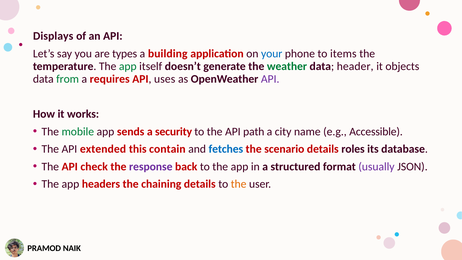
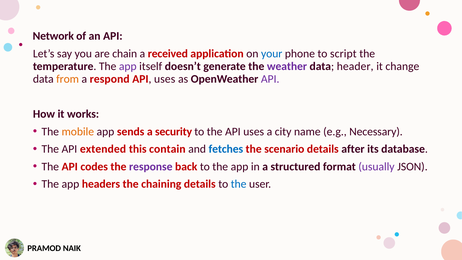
Displays: Displays -> Network
types: types -> chain
building: building -> received
items: items -> script
app at (128, 66) colour: green -> purple
weather colour: green -> purple
objects: objects -> change
from colour: green -> orange
requires: requires -> respond
mobile colour: green -> orange
the API path: path -> uses
Accessible: Accessible -> Necessary
roles: roles -> after
check: check -> codes
the at (239, 184) colour: orange -> blue
